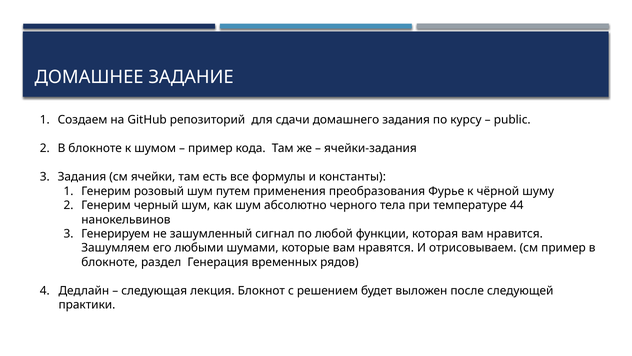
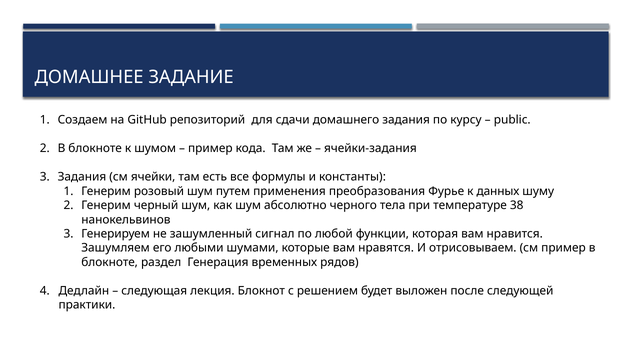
чёрной: чёрной -> данных
44: 44 -> 38
